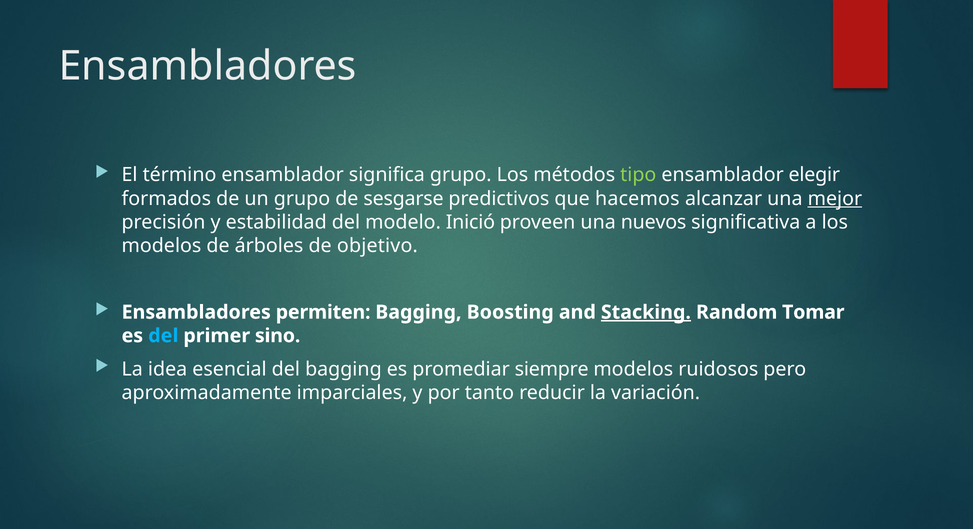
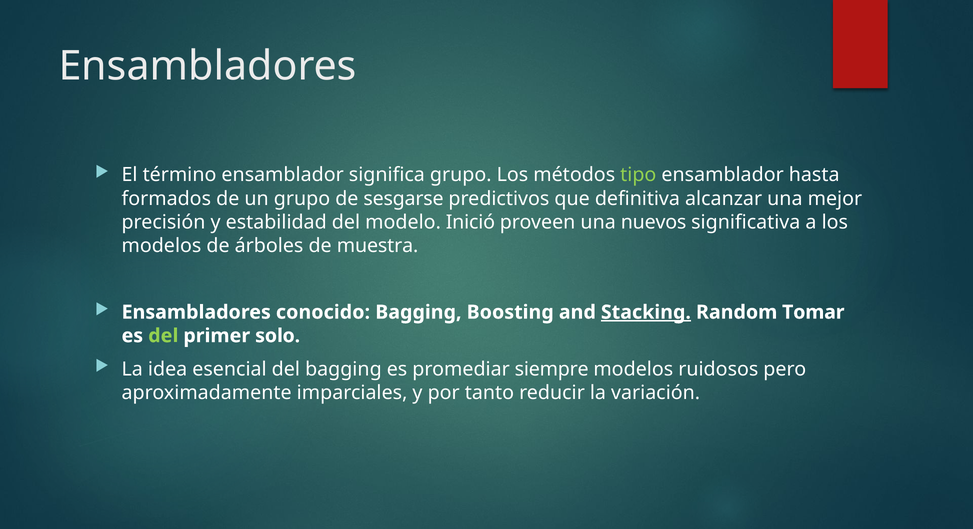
elegir: elegir -> hasta
hacemos: hacemos -> definitiva
mejor underline: present -> none
objetivo: objetivo -> muestra
permiten: permiten -> conocido
del at (163, 336) colour: light blue -> light green
sino: sino -> solo
